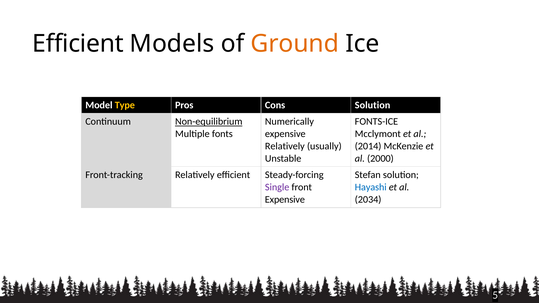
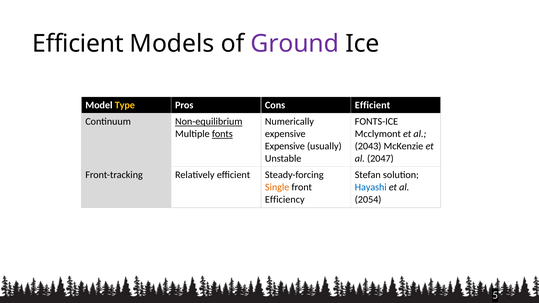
Ground colour: orange -> purple
Cons Solution: Solution -> Efficient
fonts underline: none -> present
Relatively at (285, 146): Relatively -> Expensive
2014: 2014 -> 2043
2000: 2000 -> 2047
Single colour: purple -> orange
Expensive at (285, 200): Expensive -> Efficiency
2034: 2034 -> 2054
